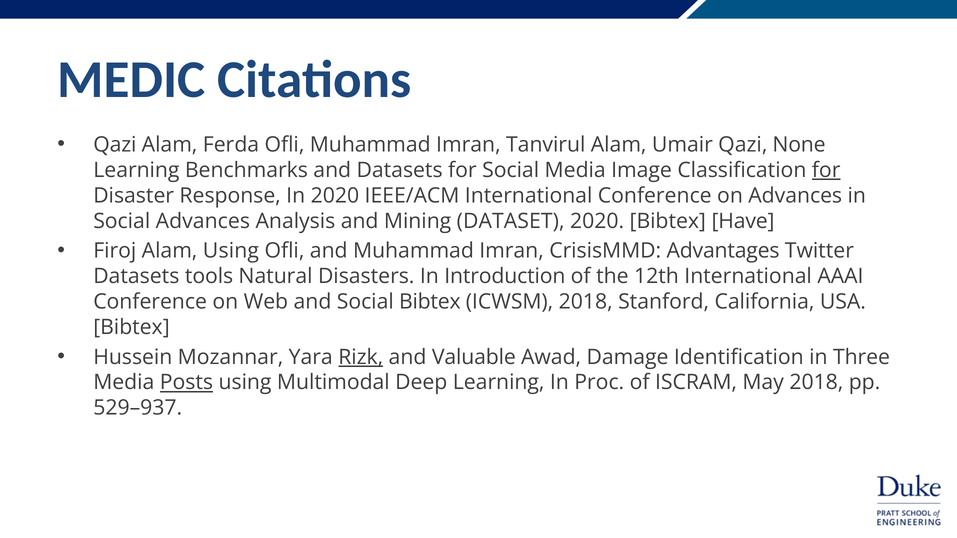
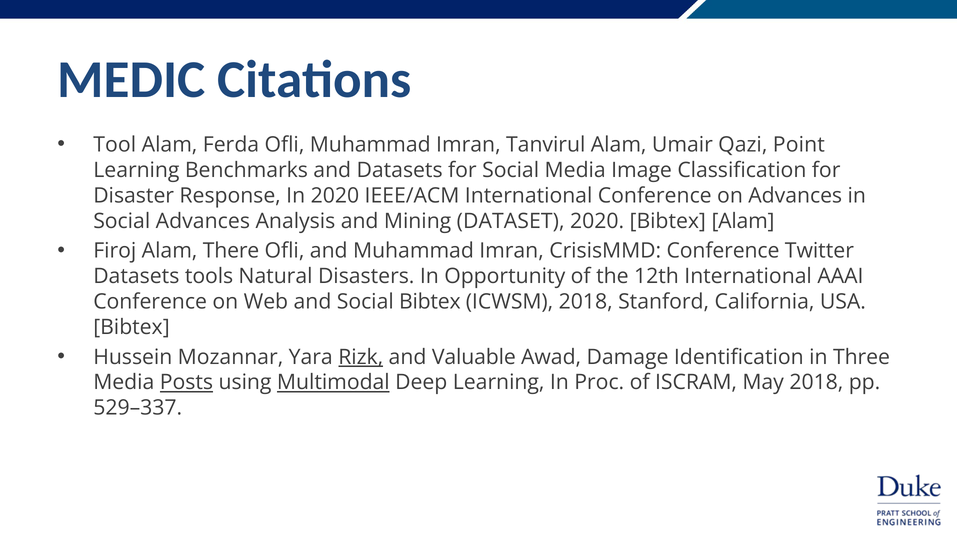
Qazi at (115, 145): Qazi -> Tool
None: None -> Point
for at (826, 170) underline: present -> none
Bibtex Have: Have -> Alam
Alam Using: Using -> There
CrisisMMD Advantages: Advantages -> Conference
Introduction: Introduction -> Opportunity
Multimodal underline: none -> present
529–937: 529–937 -> 529–337
